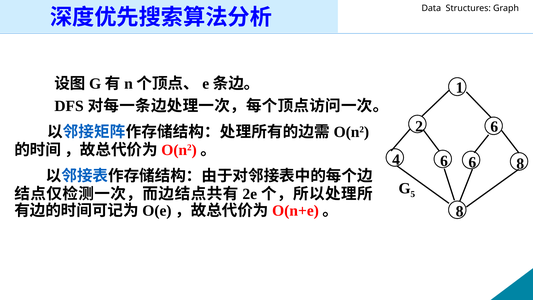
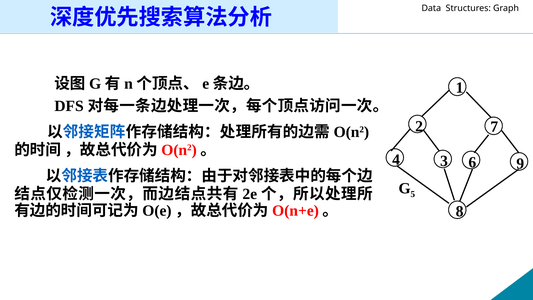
2 6: 6 -> 7
4 6: 6 -> 3
6 8: 8 -> 9
